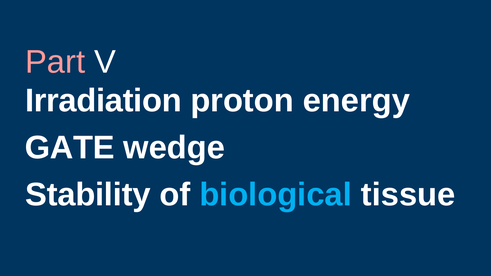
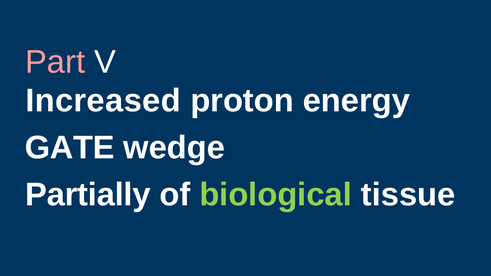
Irradiation: Irradiation -> Increased
Stability: Stability -> Partially
biological colour: light blue -> light green
